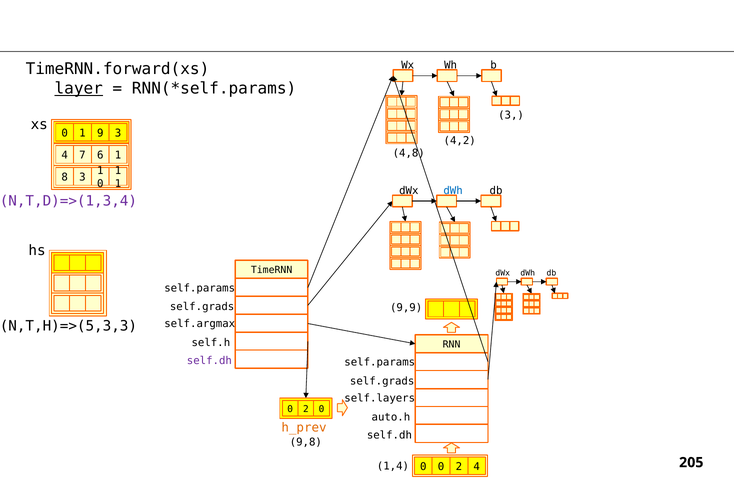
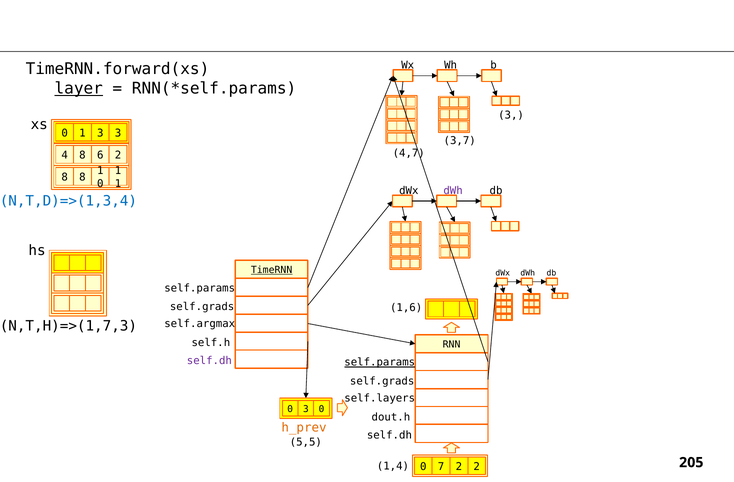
1 9: 9 -> 3
4,2: 4,2 -> 3,7
4,8: 4,8 -> 4,7
4 7: 7 -> 8
6 1: 1 -> 2
8 3: 3 -> 8
dWh at (453, 191) colour: blue -> purple
N,T,D)=>(1,3,4 colour: purple -> blue
TimeRNN underline: none -> present
9,9: 9,9 -> 1,6
N,T,H)=>(5,3,3: N,T,H)=>(5,3,3 -> N,T,H)=>(1,7,3
self.params at (380, 362) underline: none -> present
2 at (306, 409): 2 -> 3
auto.h: auto.h -> dout.h
9,8: 9,8 -> 5,5
0 0: 0 -> 7
2 4: 4 -> 2
